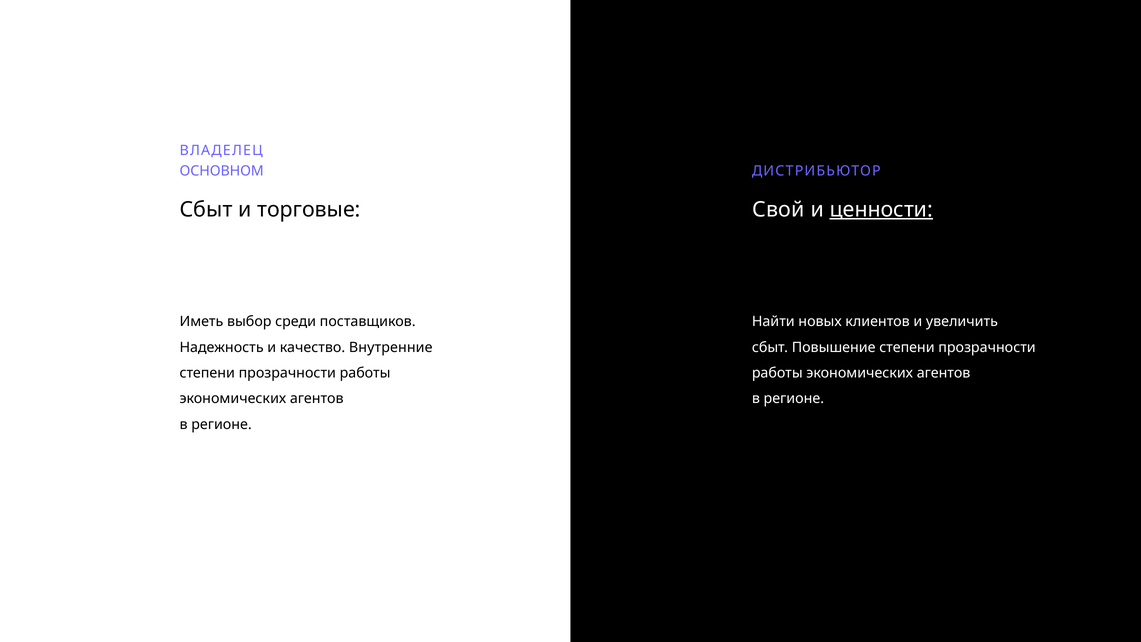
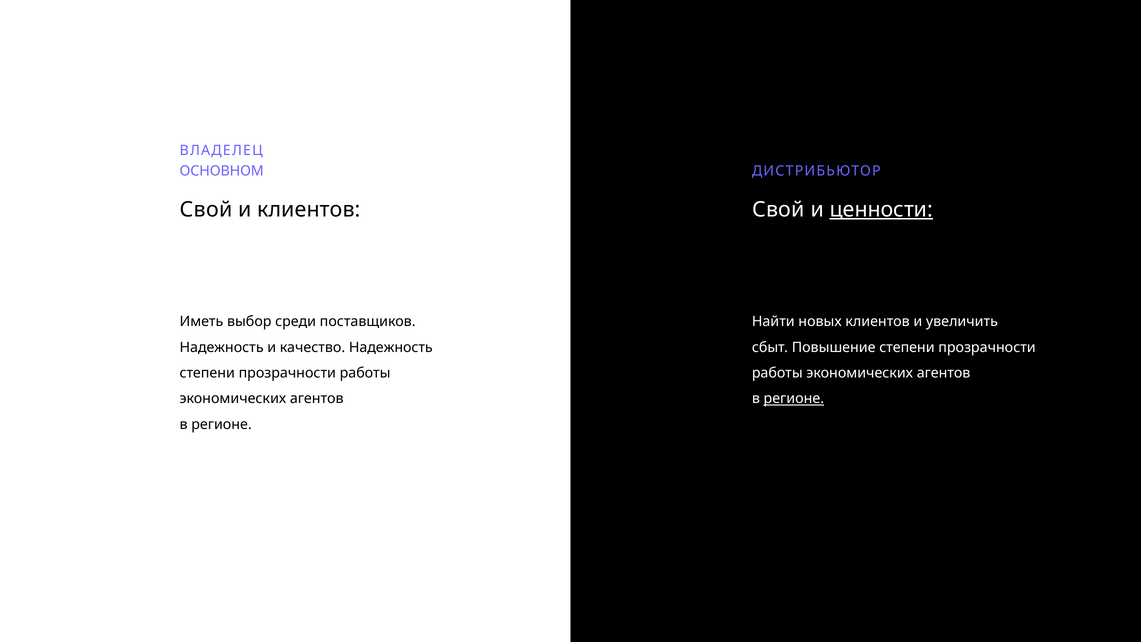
Сбыт at (206, 210): Сбыт -> Свой
и торговые: торговые -> клиентов
качество Внутренние: Внутренние -> Надежность
регионе at (794, 399) underline: none -> present
